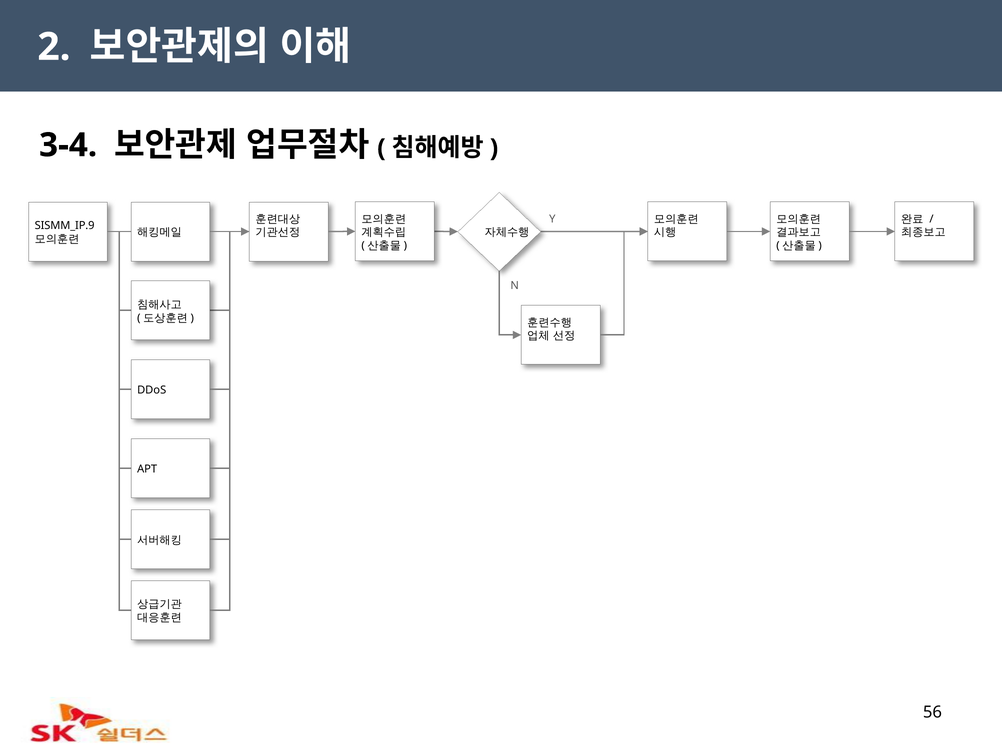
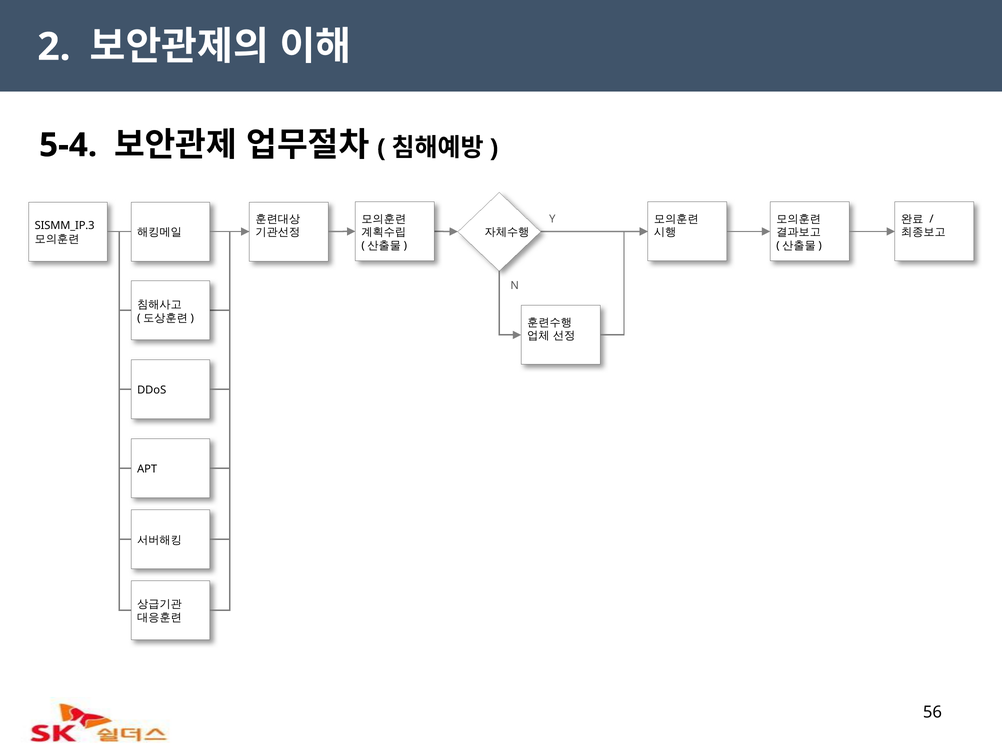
3-4: 3-4 -> 5-4
SISMM_IP.9: SISMM_IP.9 -> SISMM_IP.3
